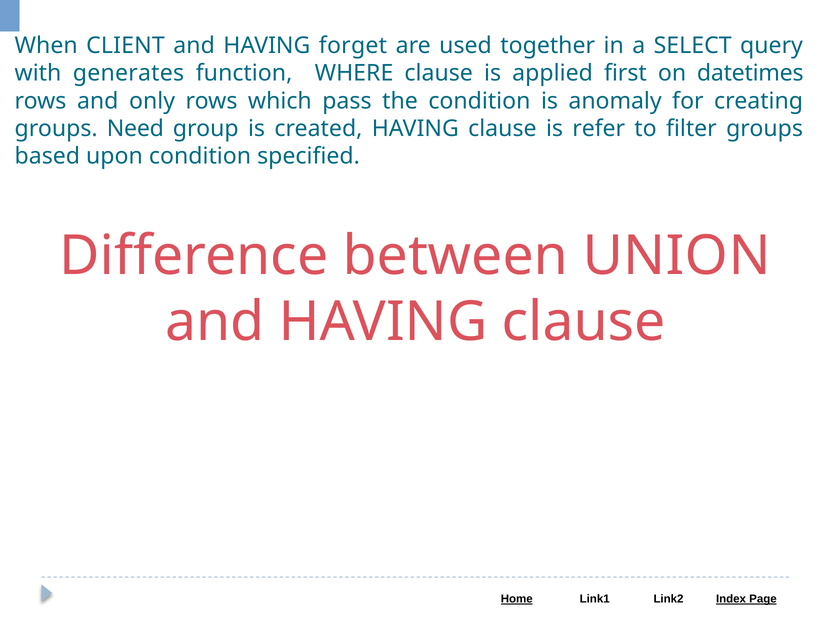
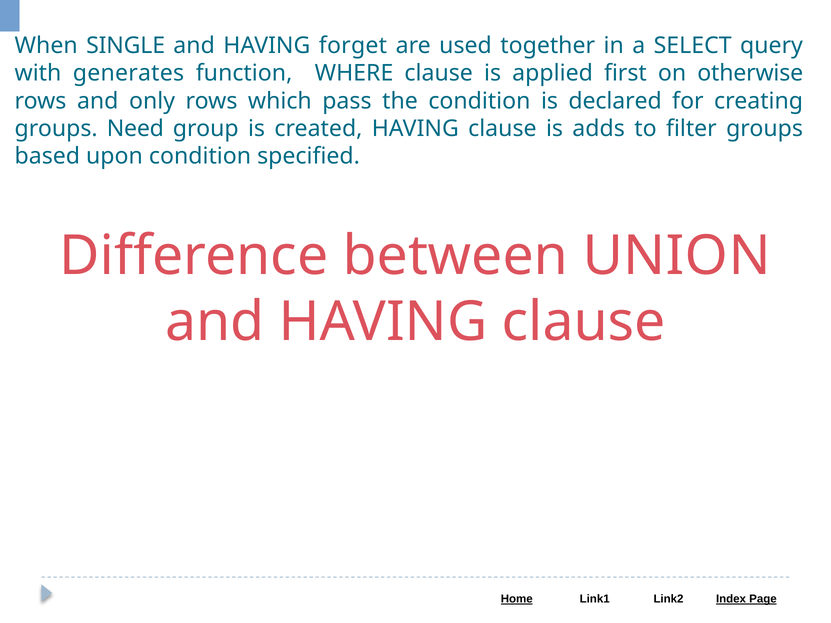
CLIENT: CLIENT -> SINGLE
datetimes: datetimes -> otherwise
anomaly: anomaly -> declared
refer: refer -> adds
